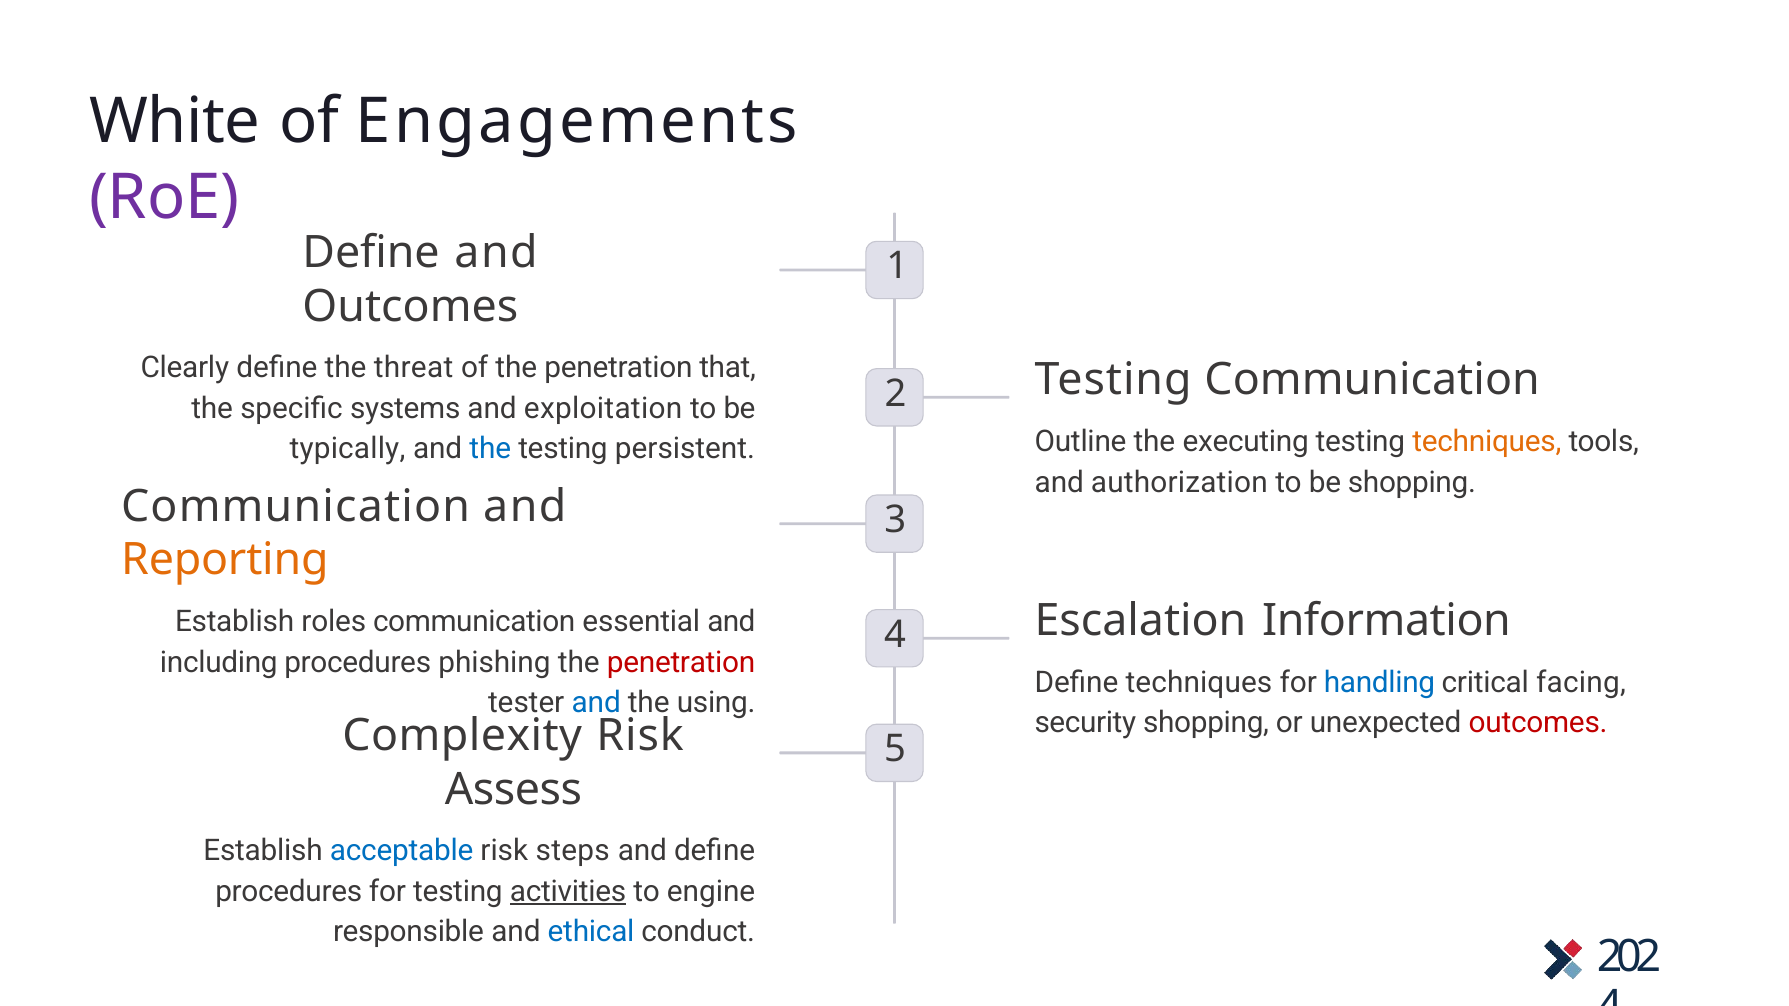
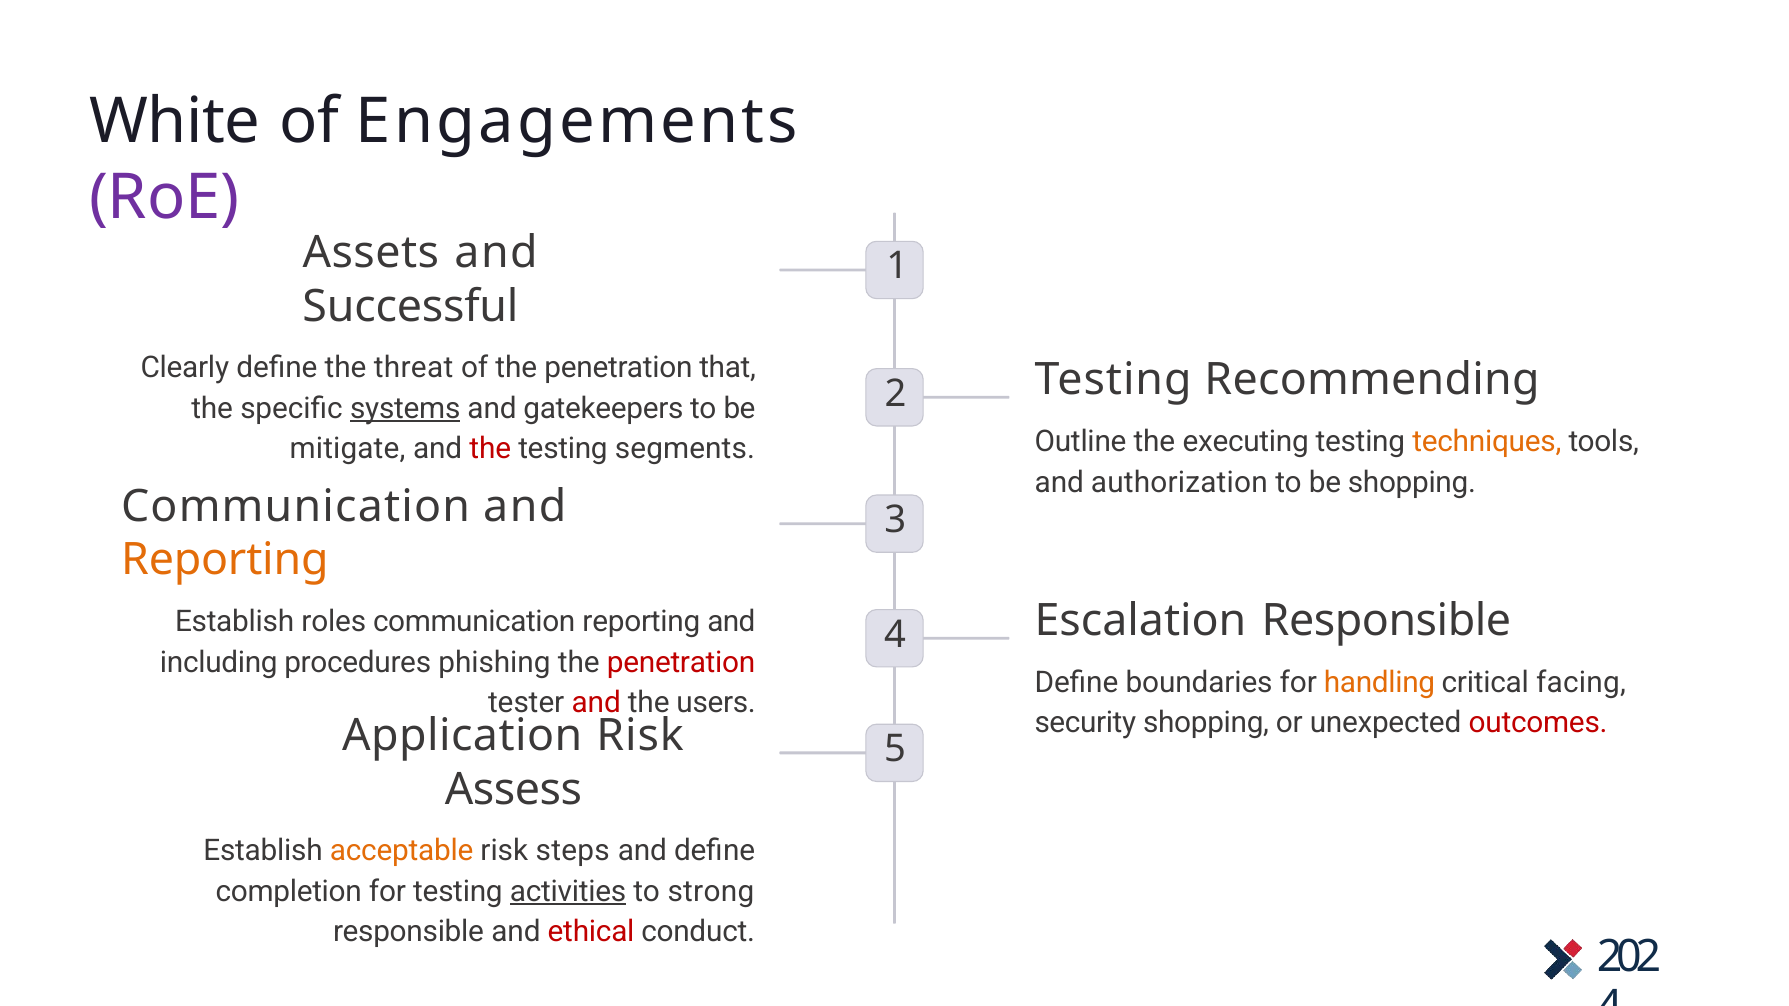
Define at (371, 253): Define -> Assets
Outcomes at (410, 306): Outcomes -> Successful
Testing Communication: Communication -> Recommending
systems underline: none -> present
exploitation: exploitation -> gatekeepers
typically: typically -> mitigate
the at (490, 449) colour: blue -> red
persistent: persistent -> segments
communication essential: essential -> reporting
Escalation Information: Information -> Responsible
Define techniques: techniques -> boundaries
handling colour: blue -> orange
and at (596, 703) colour: blue -> red
using: using -> users
Complexity: Complexity -> Application
acceptable colour: blue -> orange
procedures at (289, 892): procedures -> completion
engine: engine -> strong
ethical colour: blue -> red
